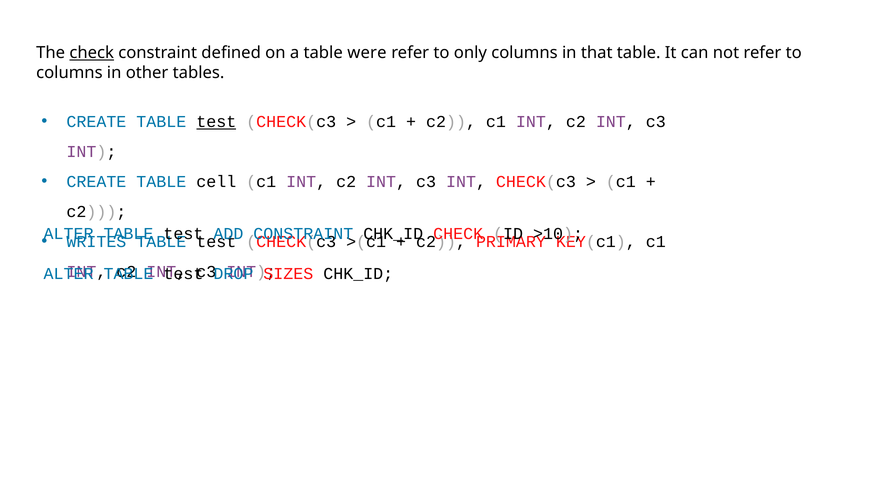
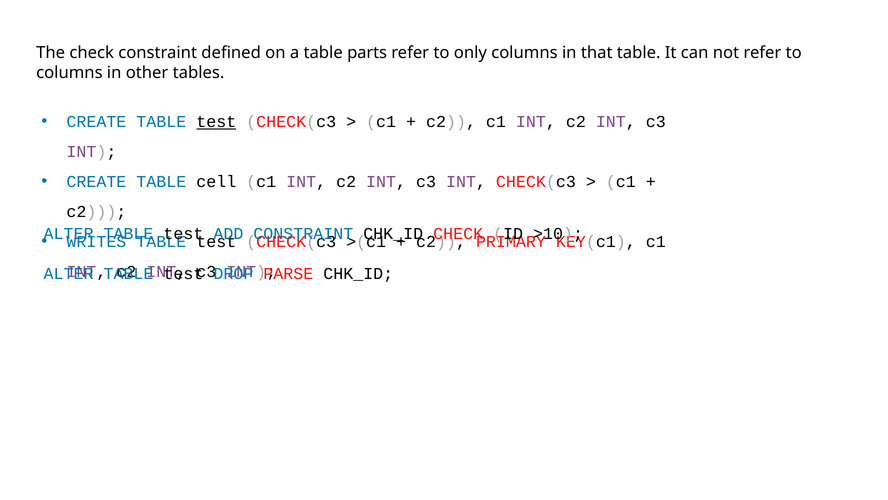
check at (92, 53) underline: present -> none
were: were -> parts
SIZES: SIZES -> PARSE
